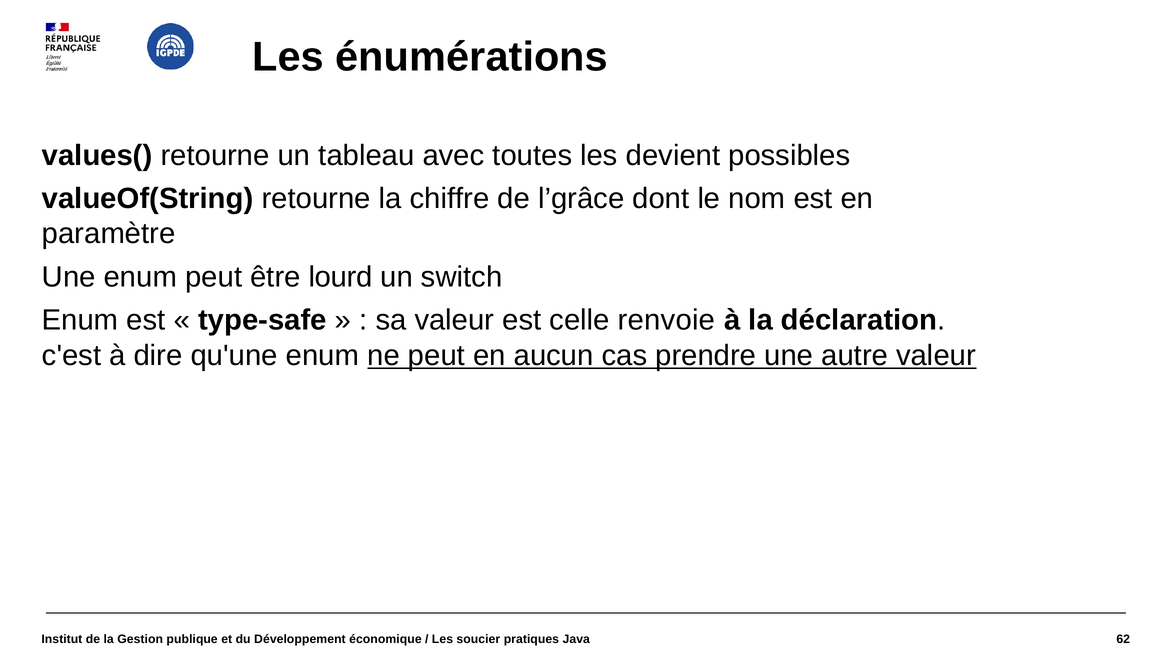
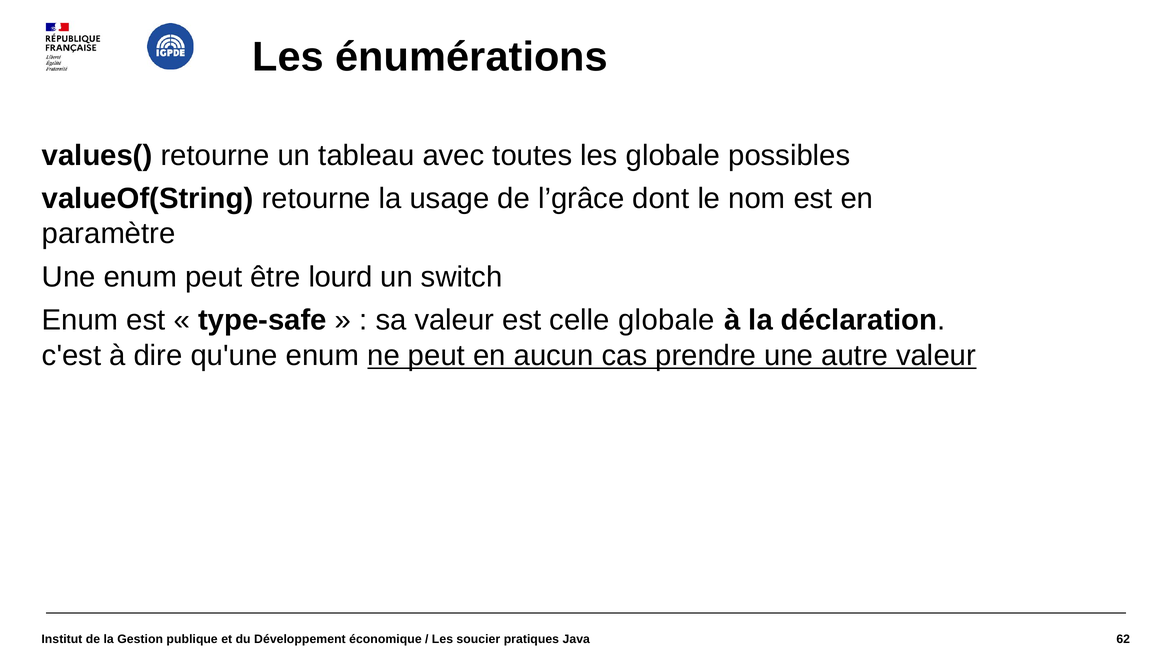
les devient: devient -> globale
chiffre: chiffre -> usage
celle renvoie: renvoie -> globale
